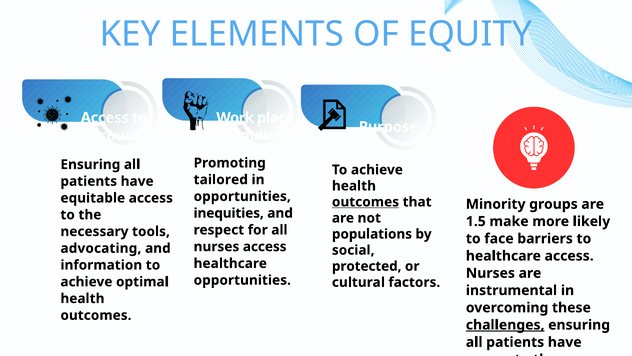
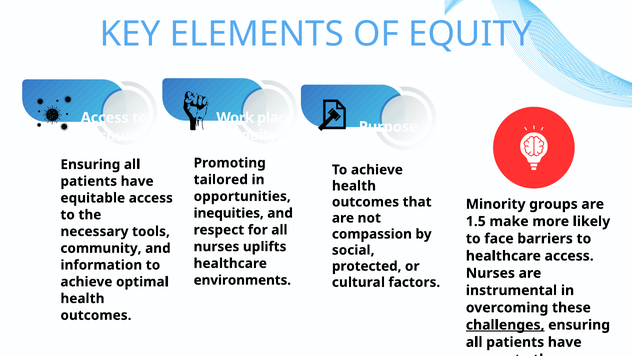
outcomes at (365, 202) underline: present -> none
populations: populations -> compassion
nurses access: access -> uplifts
advocating: advocating -> community
opportunities at (242, 280): opportunities -> environments
